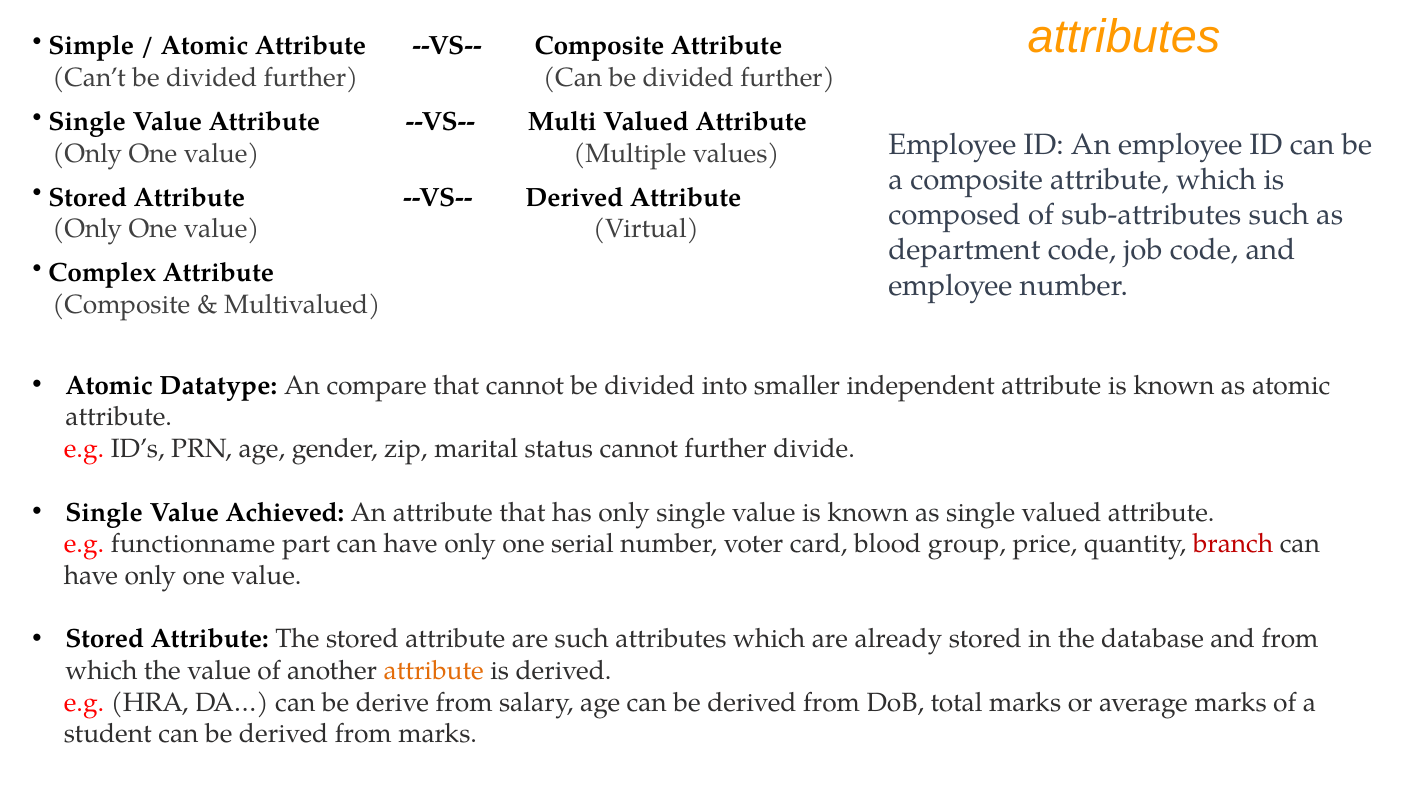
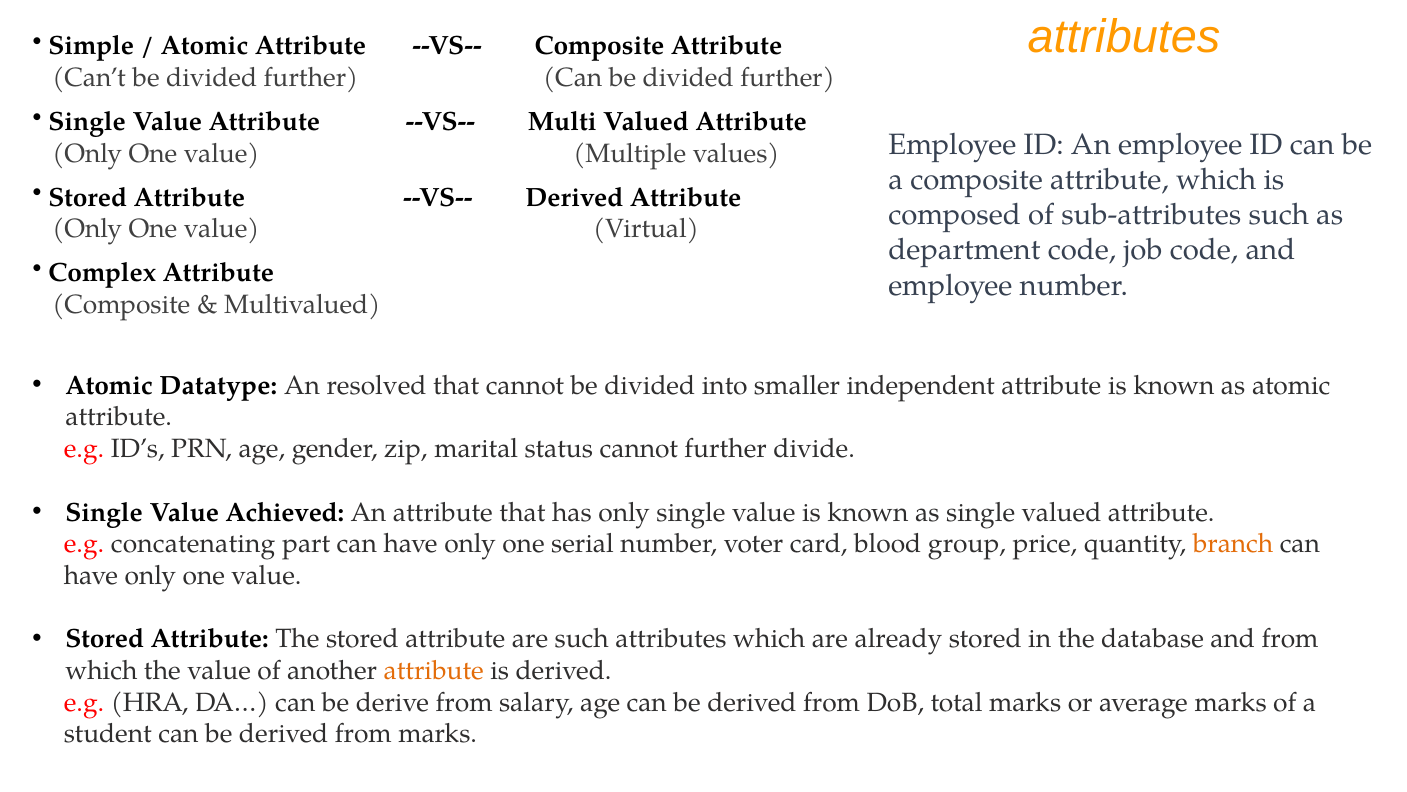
compare: compare -> resolved
functionname: functionname -> concatenating
branch colour: red -> orange
